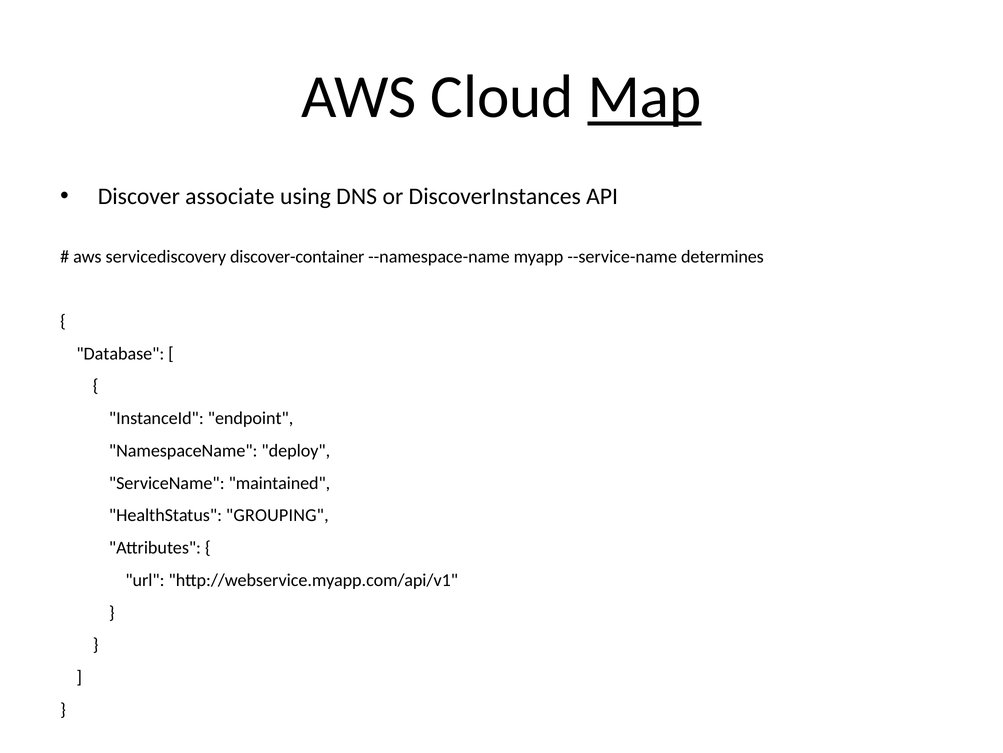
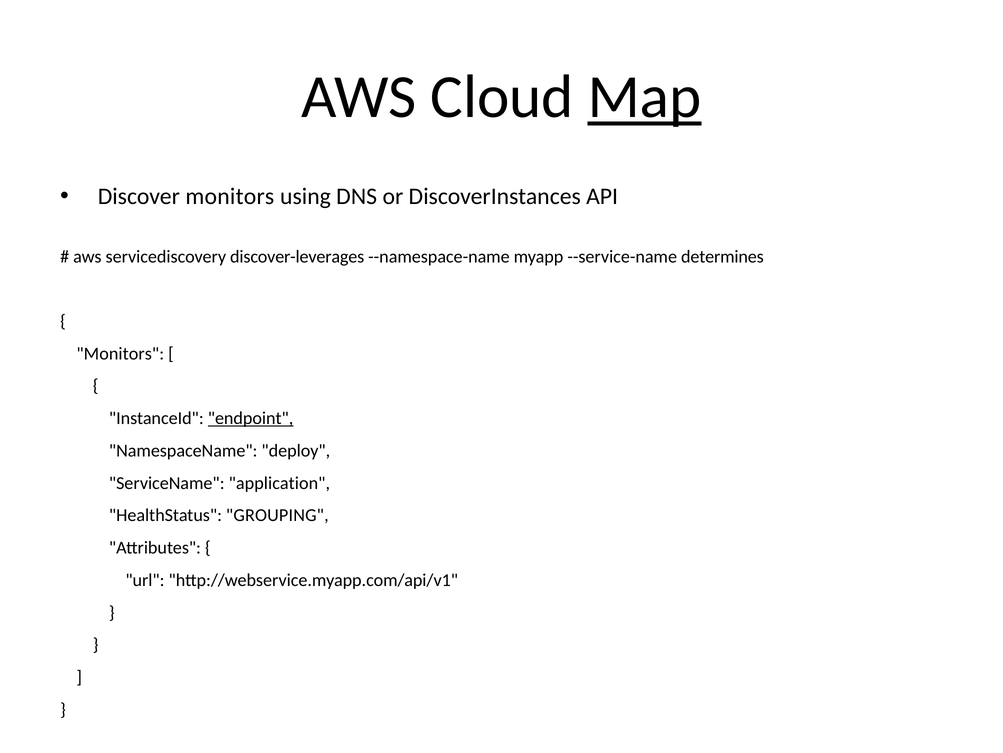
Discover associate: associate -> monitors
discover-container: discover-container -> discover-leverages
Database at (120, 353): Database -> Monitors
endpoint underline: none -> present
maintained: maintained -> application
